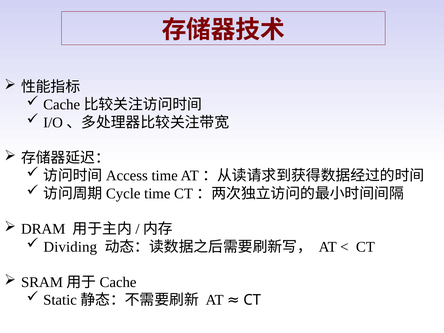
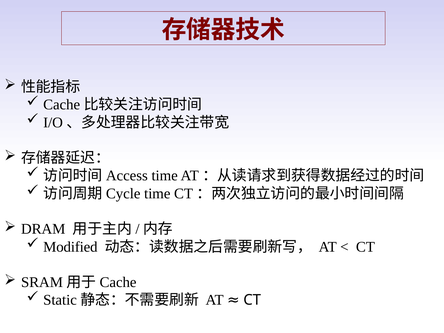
Dividing: Dividing -> Modified
